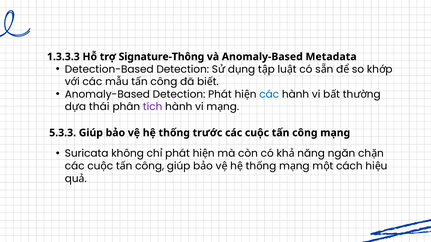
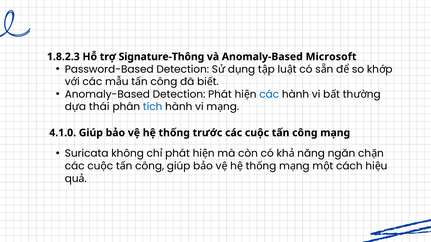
1.3.3.3: 1.3.3.3 -> 1.8.2.3
Metadata: Metadata -> Microsoft
Detection-Based: Detection-Based -> Password-Based
tích colour: purple -> blue
5.3.3: 5.3.3 -> 4.1.0
